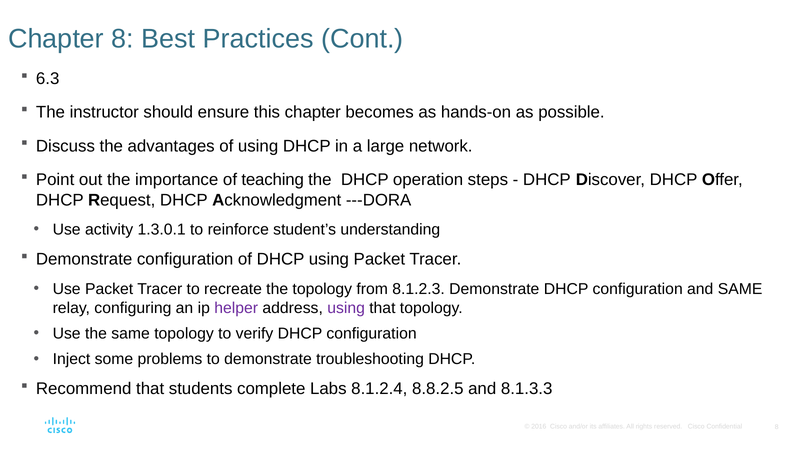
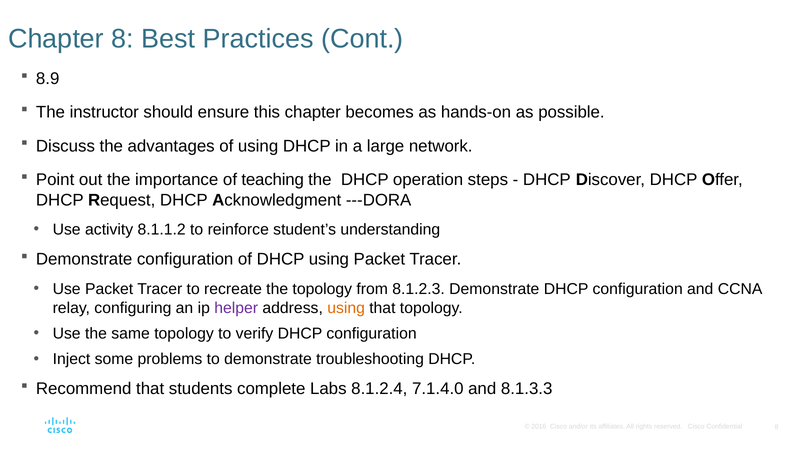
6.3: 6.3 -> 8.9
1.3.0.1: 1.3.0.1 -> 8.1.1.2
and SAME: SAME -> CCNA
using at (346, 308) colour: purple -> orange
8.8.2.5: 8.8.2.5 -> 7.1.4.0
